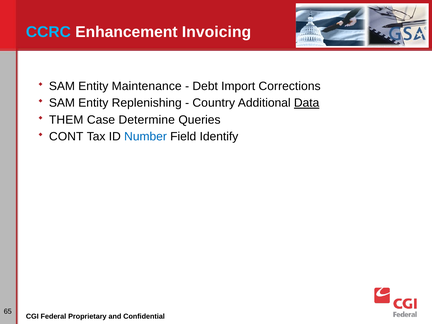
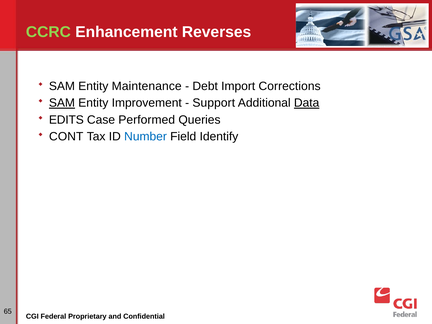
CCRC colour: light blue -> light green
Invoicing: Invoicing -> Reverses
SAM at (62, 103) underline: none -> present
Replenishing: Replenishing -> Improvement
Country: Country -> Support
THEM: THEM -> EDITS
Determine: Determine -> Performed
